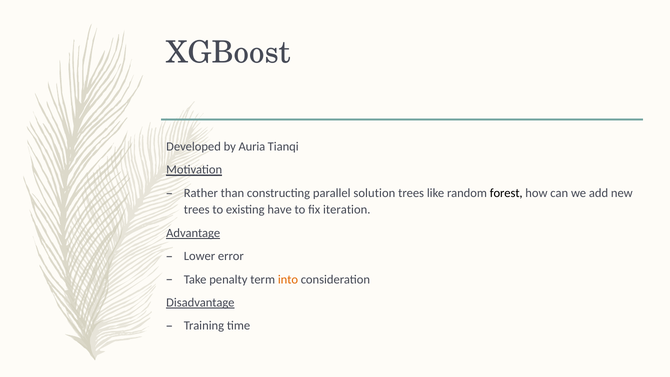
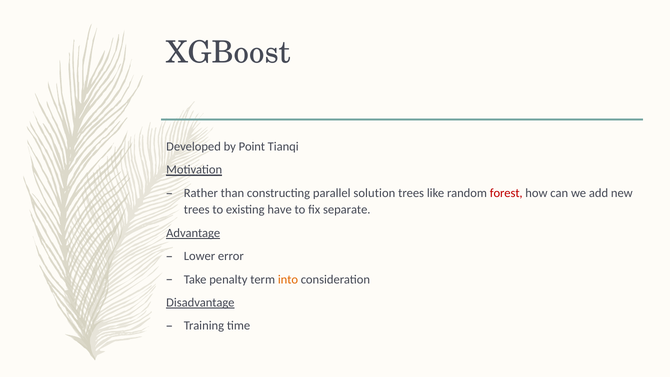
Auria: Auria -> Point
forest colour: black -> red
iteration: iteration -> separate
